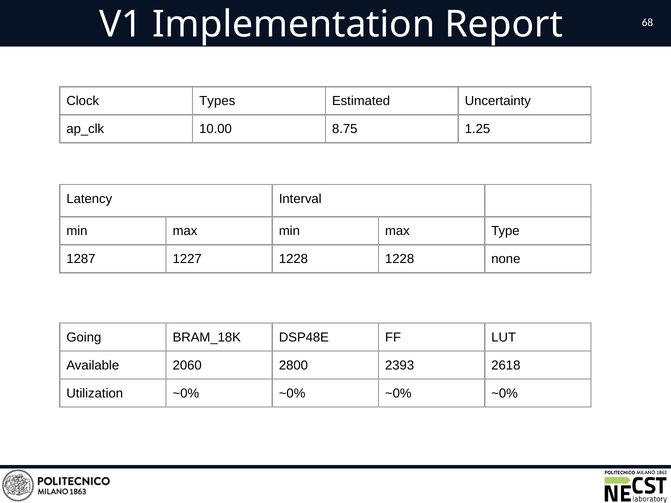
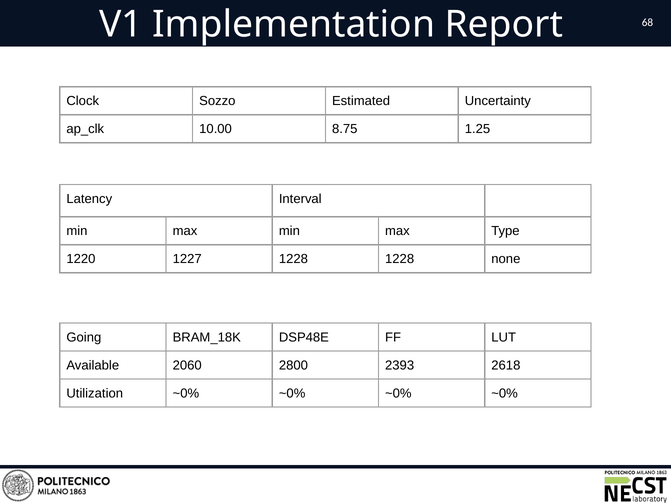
Types: Types -> Sozzo
1287: 1287 -> 1220
